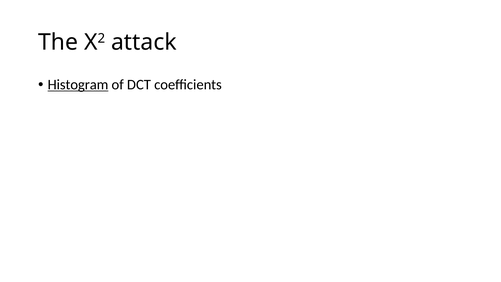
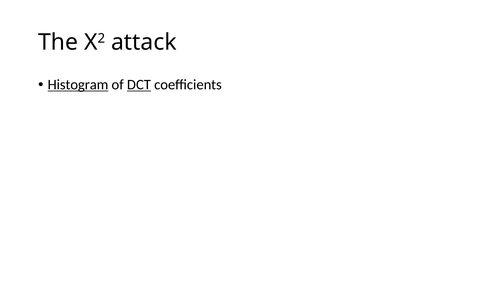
DCT underline: none -> present
